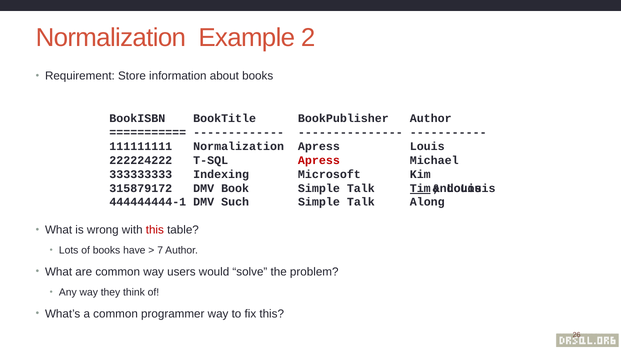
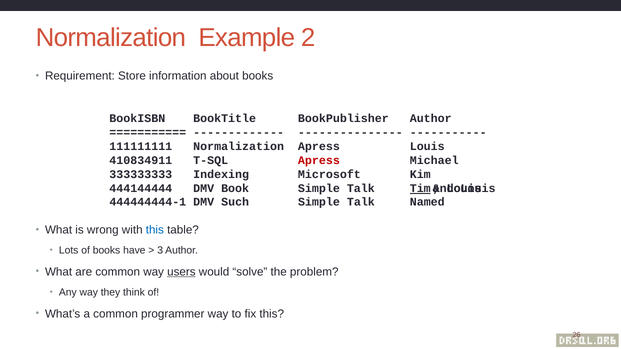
222224222: 222224222 -> 410834911
315879172: 315879172 -> 444144444
Along: Along -> Named
this at (155, 230) colour: red -> blue
7: 7 -> 3
users underline: none -> present
